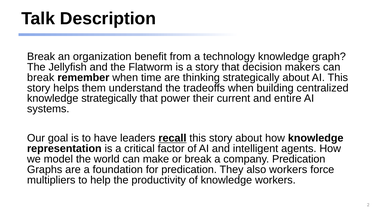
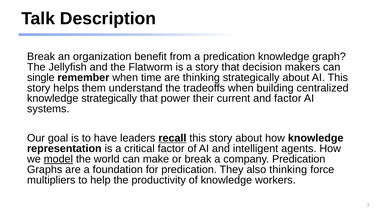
a technology: technology -> predication
break at (41, 77): break -> single
and entire: entire -> factor
model underline: none -> present
also workers: workers -> thinking
